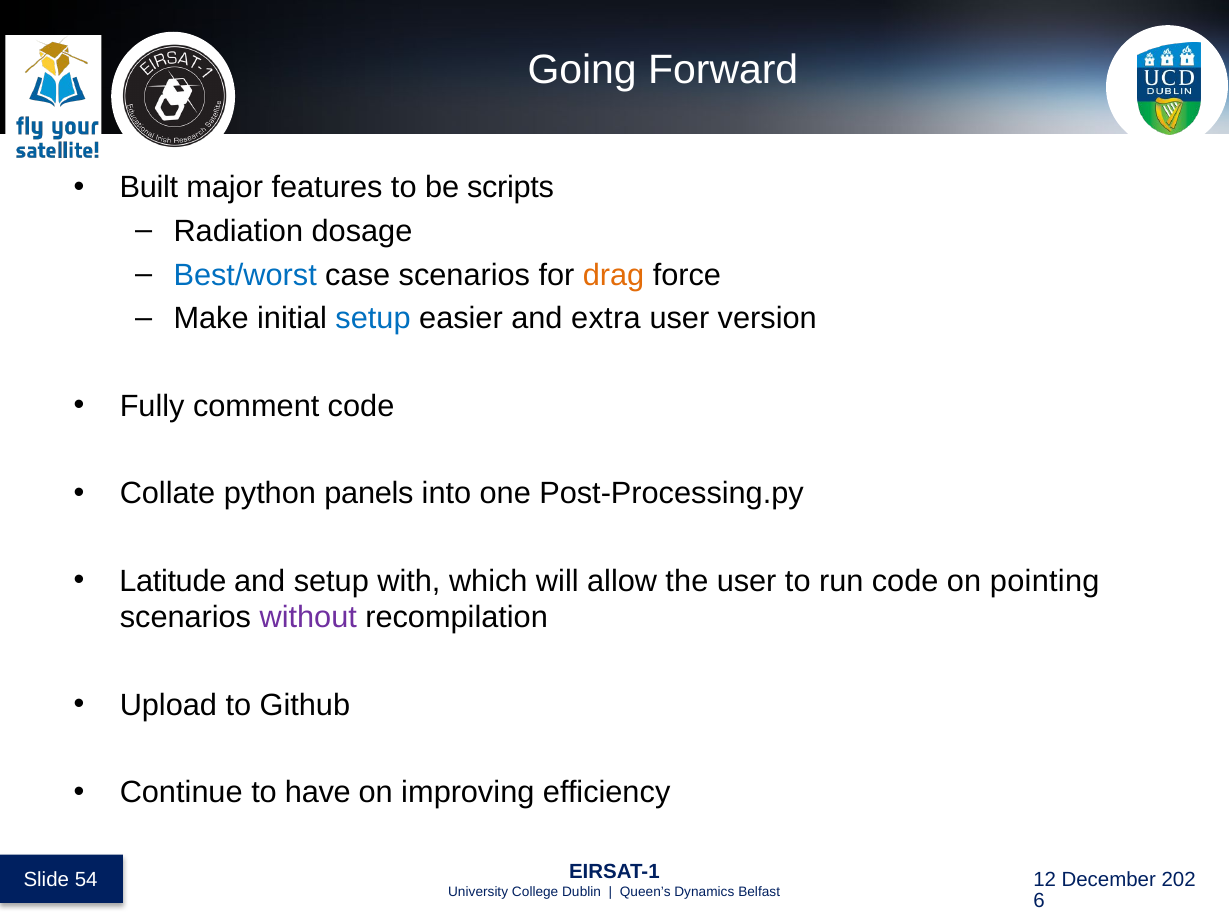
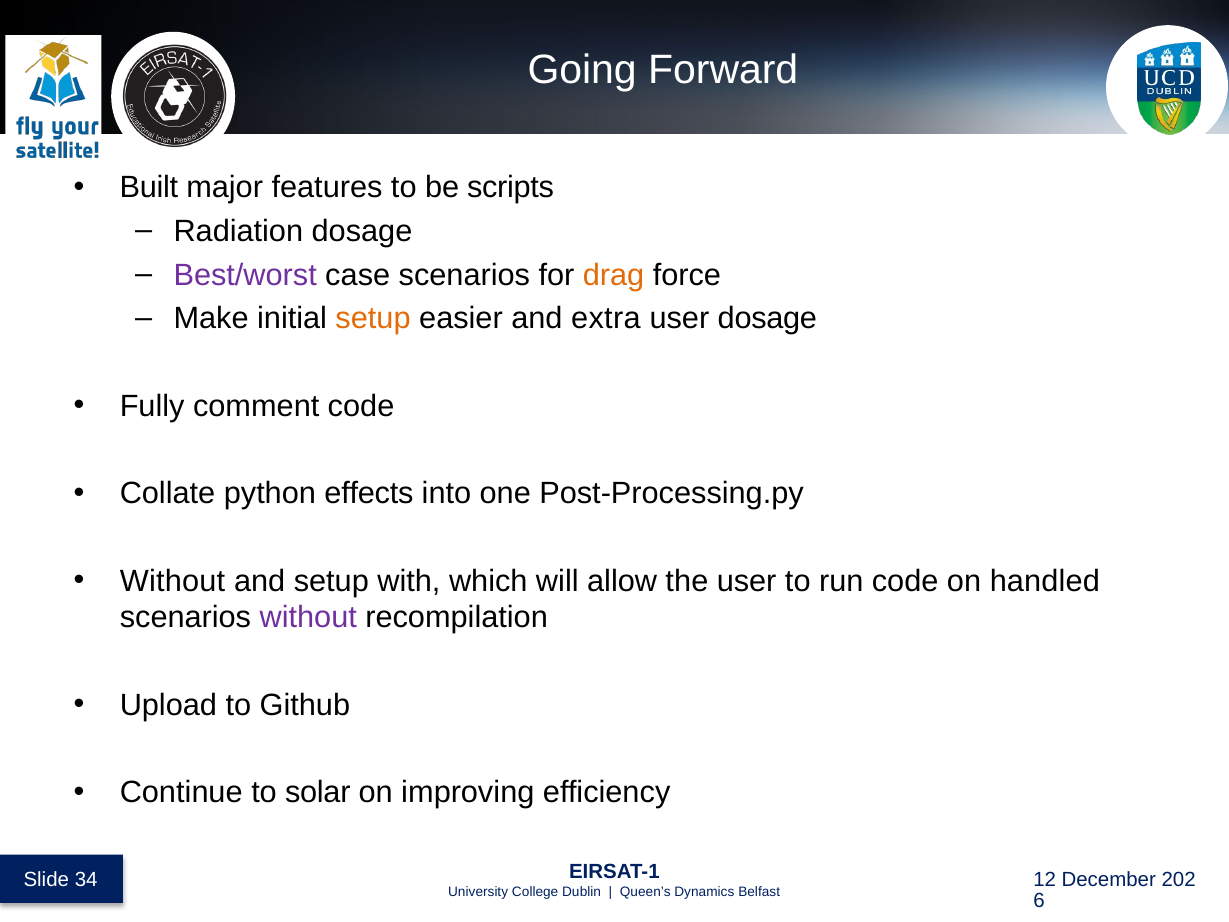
Best/worst colour: blue -> purple
setup at (373, 319) colour: blue -> orange
user version: version -> dosage
panels: panels -> effects
Latitude at (173, 581): Latitude -> Without
pointing: pointing -> handled
have: have -> solar
54: 54 -> 34
